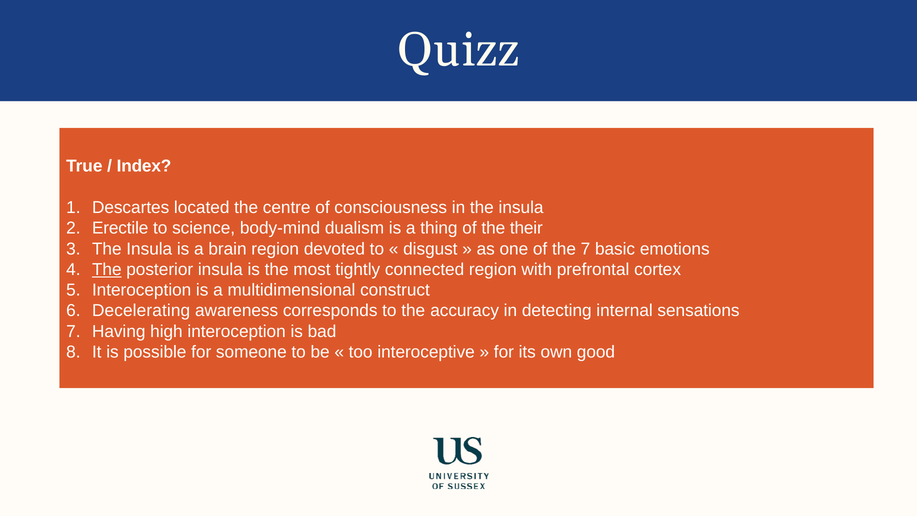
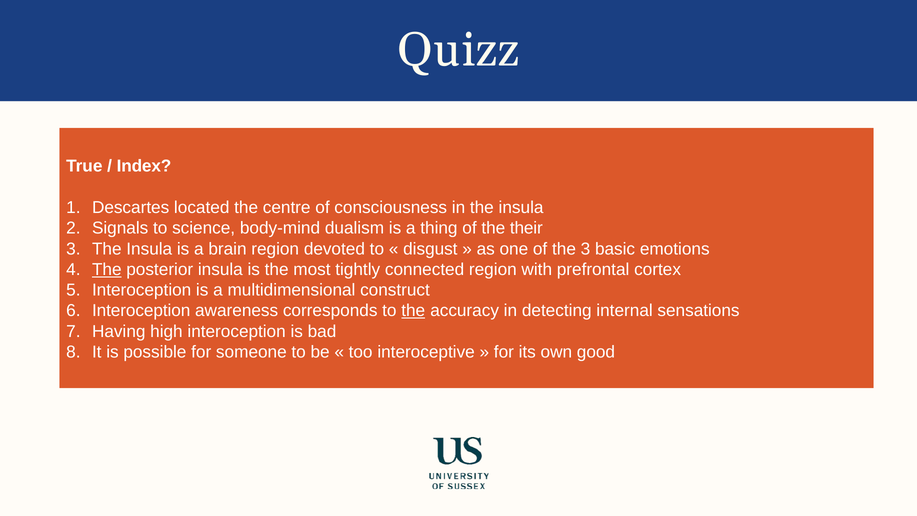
Erectile: Erectile -> Signals
the 7: 7 -> 3
Decelerating at (141, 311): Decelerating -> Interoception
the at (413, 311) underline: none -> present
